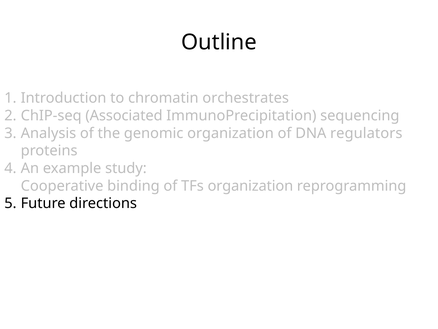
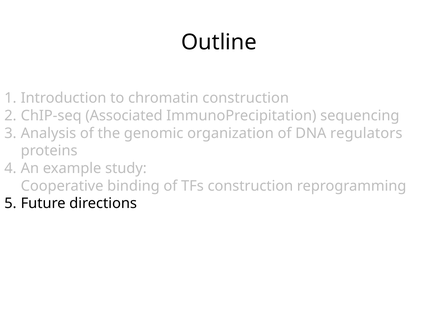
chromatin orchestrates: orchestrates -> construction
TFs organization: organization -> construction
